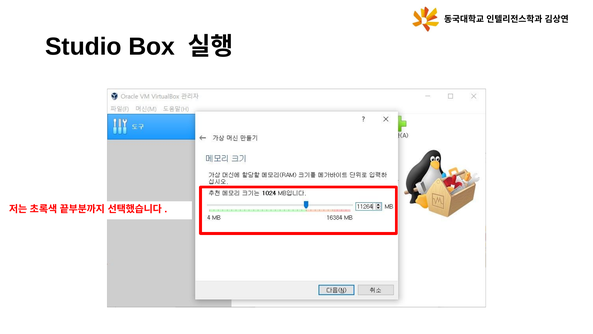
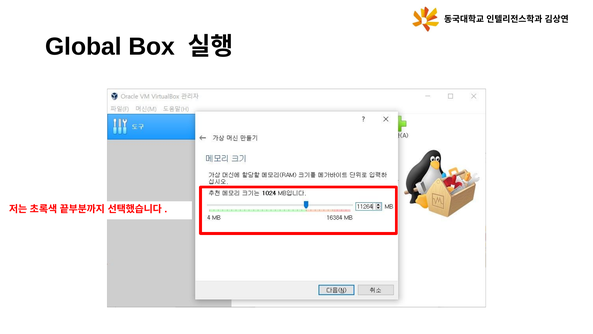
Studio: Studio -> Global
